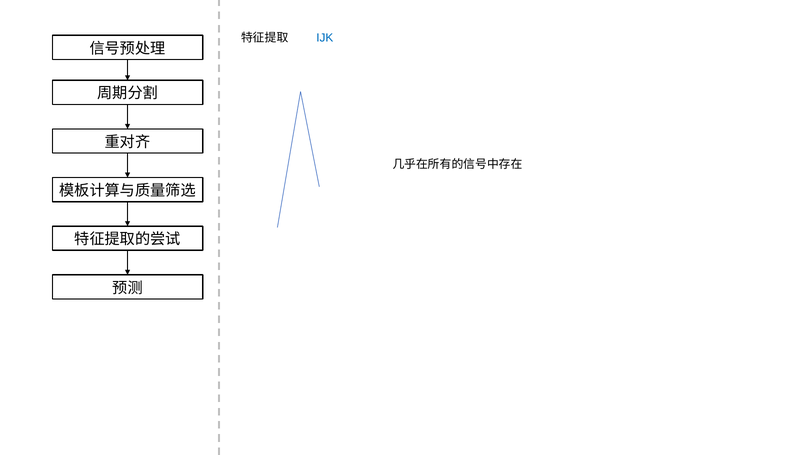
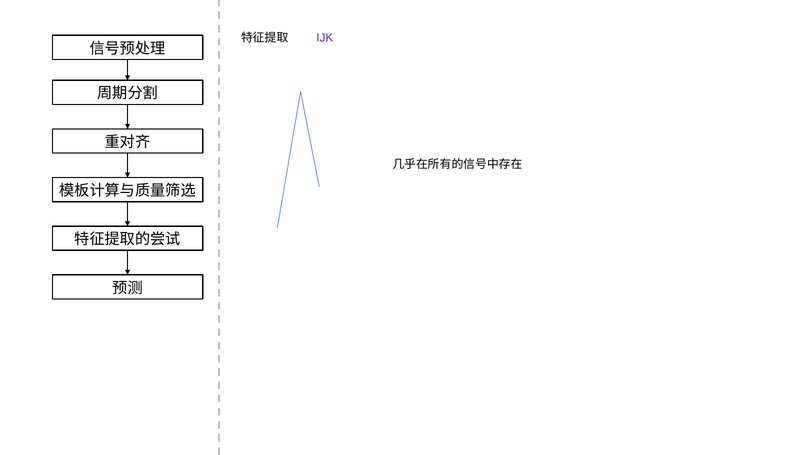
IJK colour: blue -> purple
